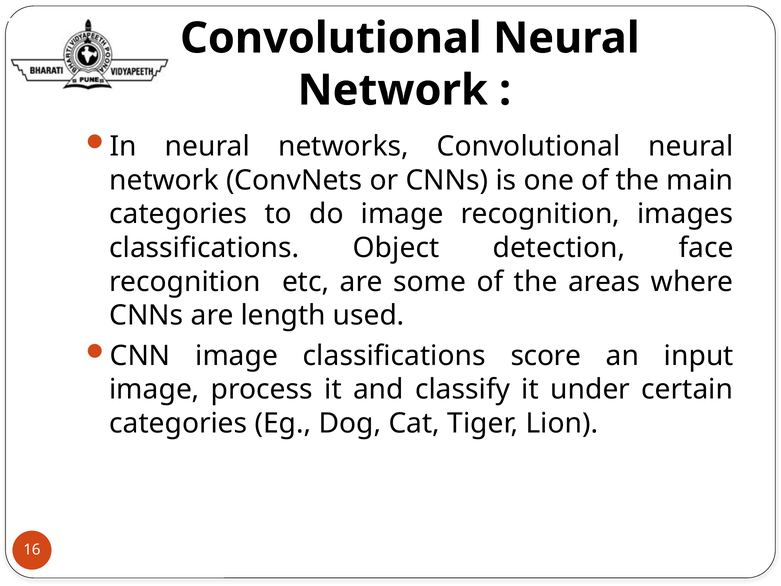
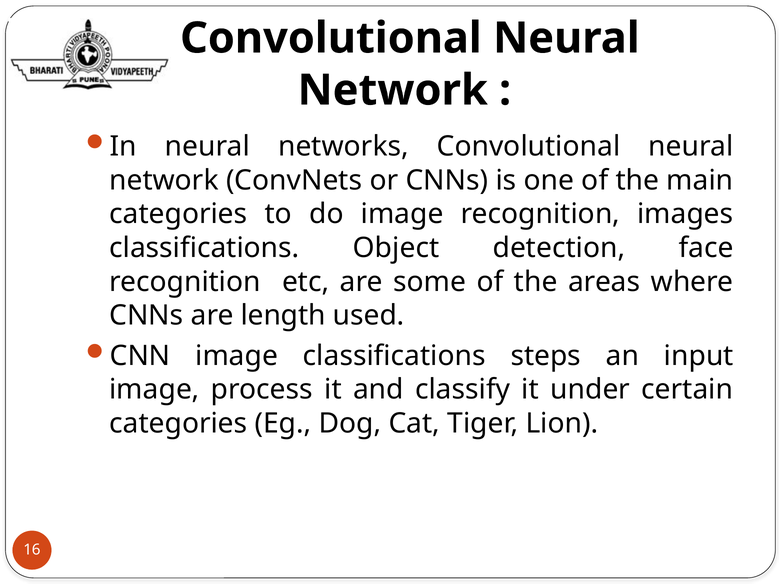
score: score -> steps
